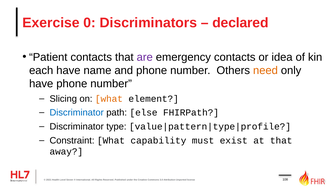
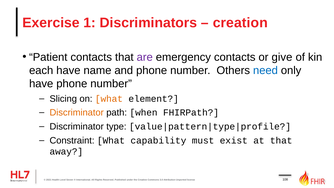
0: 0 -> 1
declared: declared -> creation
idea: idea -> give
need colour: orange -> blue
Discriminator at (77, 113) colour: blue -> orange
else: else -> when
